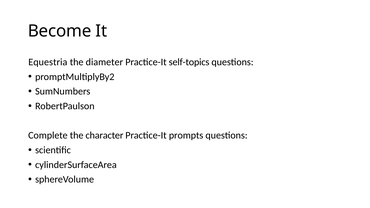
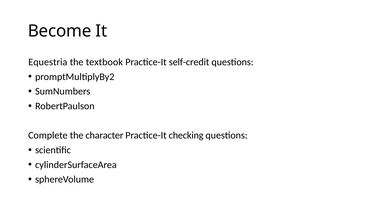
diameter: diameter -> textbook
self-topics: self-topics -> self-credit
prompts: prompts -> checking
